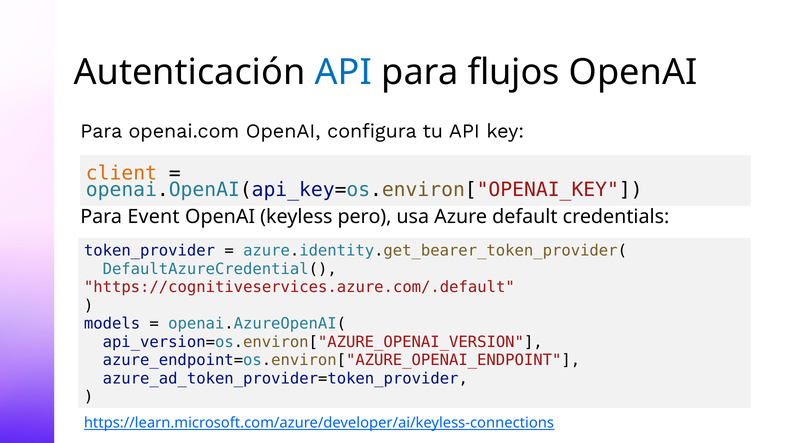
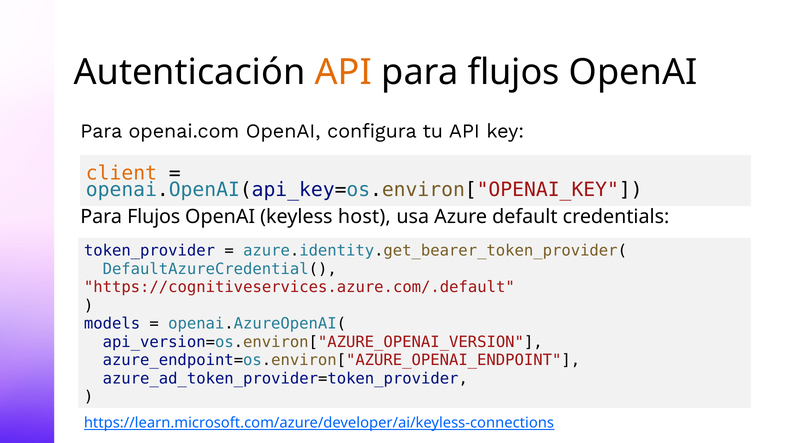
API at (343, 72) colour: blue -> orange
Event at (154, 217): Event -> Flujos
pero: pero -> host
